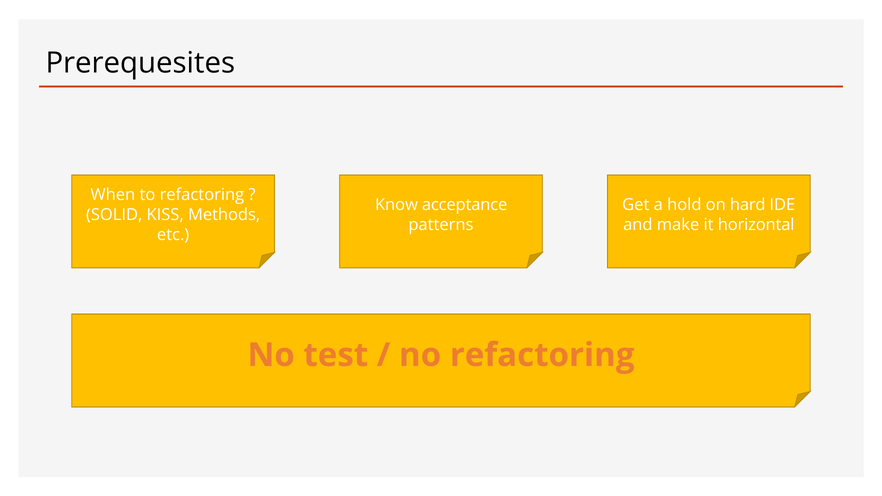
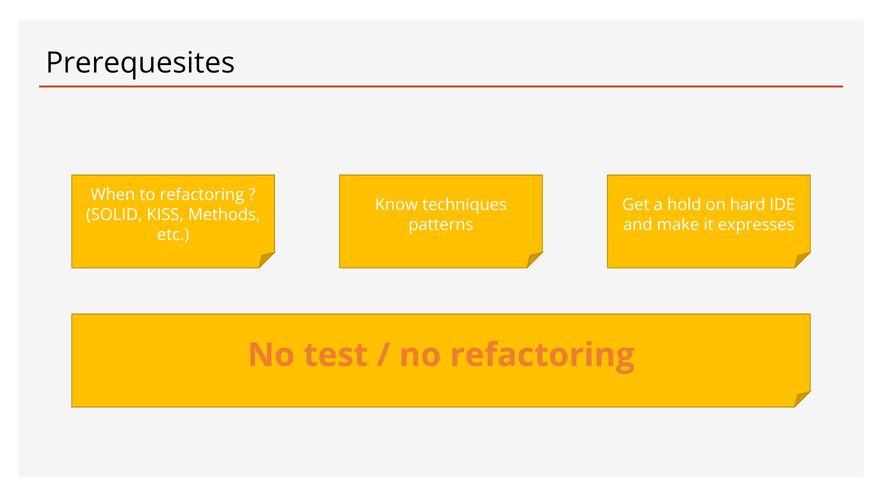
acceptance: acceptance -> techniques
horizontal: horizontal -> expresses
